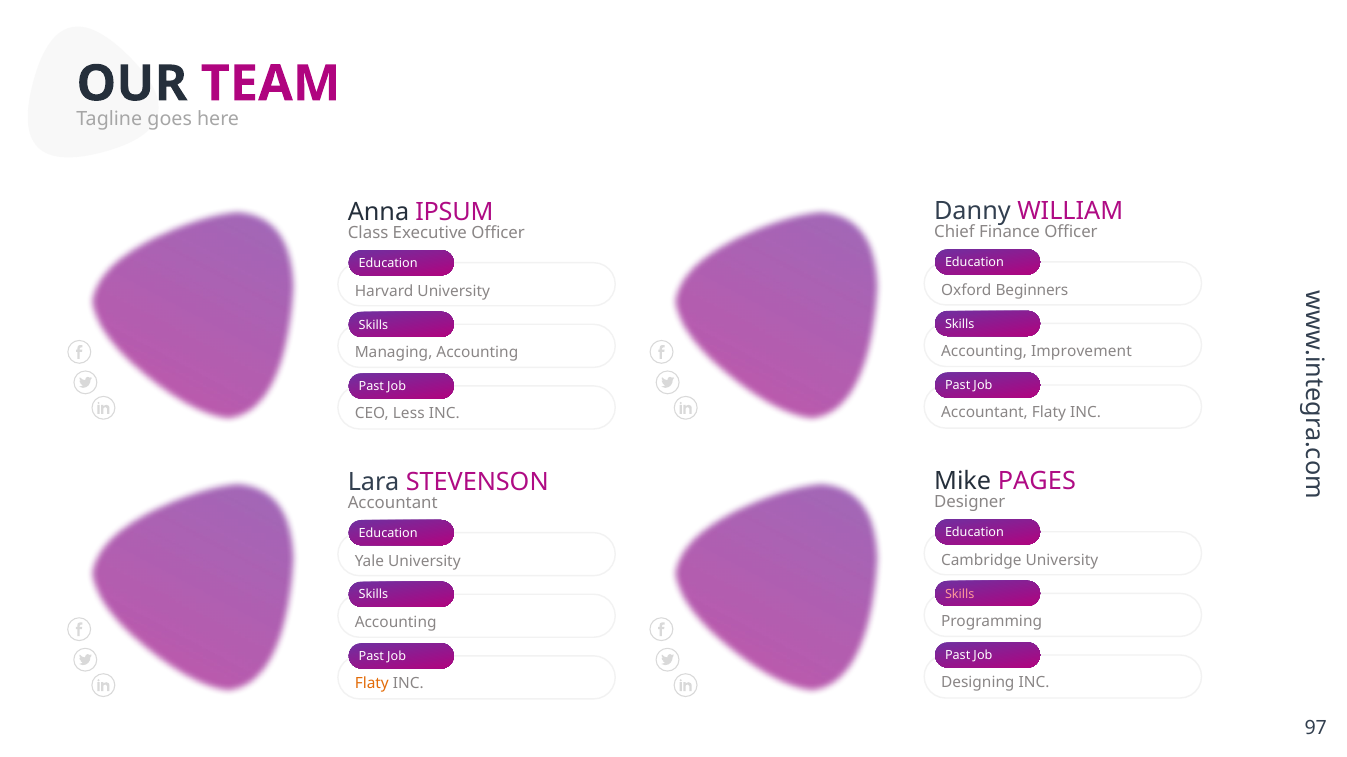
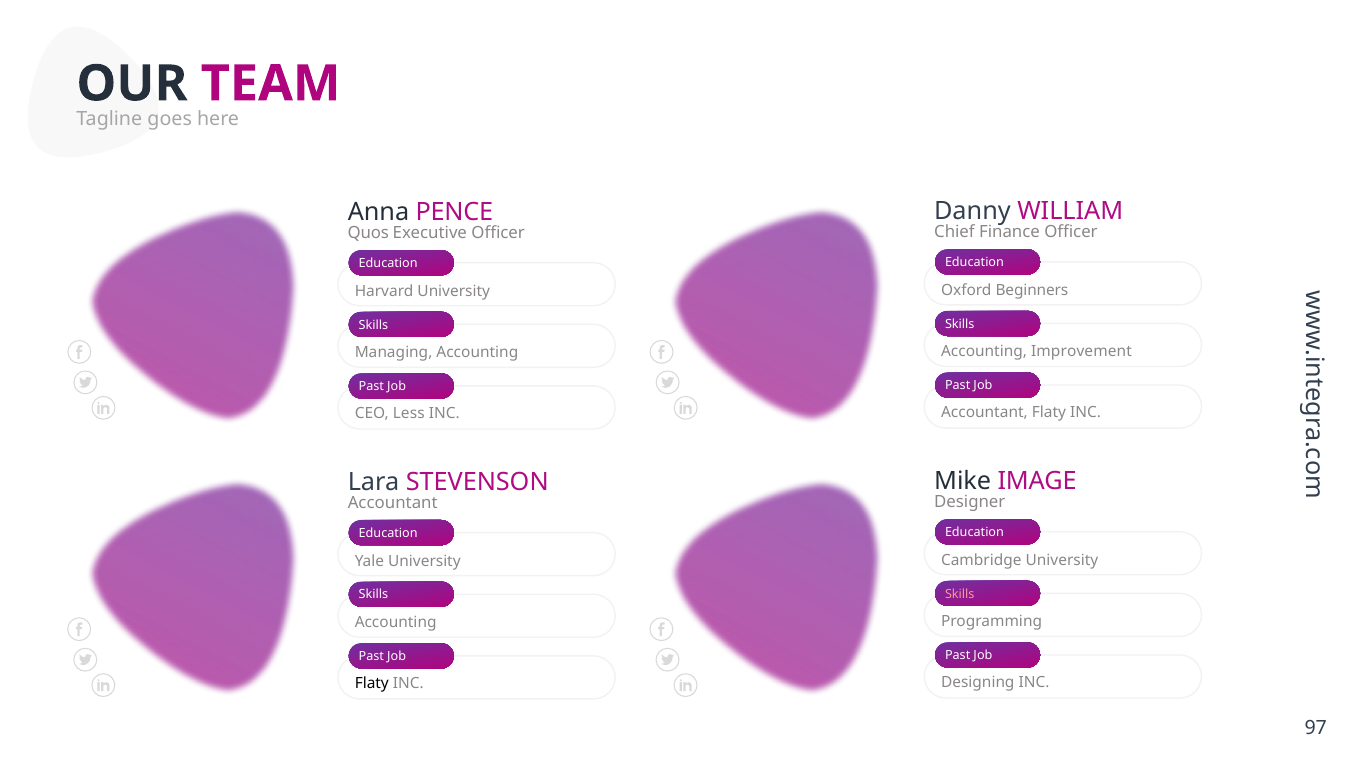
IPSUM: IPSUM -> PENCE
Class: Class -> Quos
PAGES: PAGES -> IMAGE
Flaty at (372, 684) colour: orange -> black
